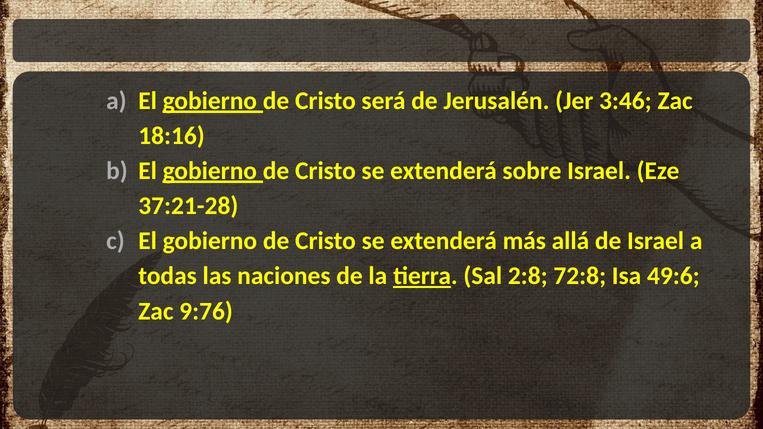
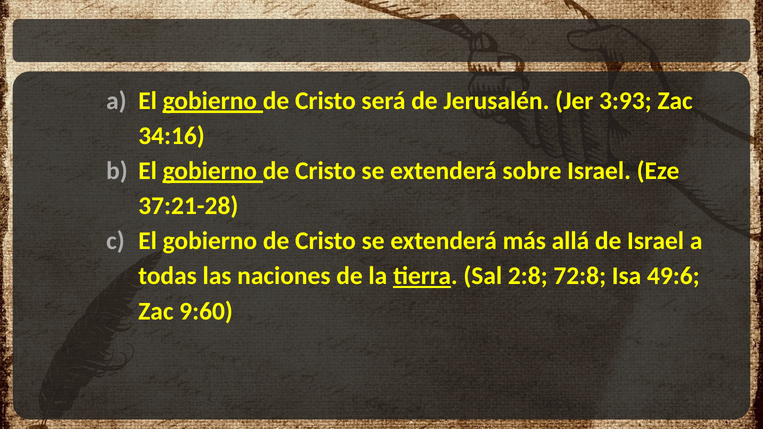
3:46: 3:46 -> 3:93
18:16: 18:16 -> 34:16
9:76: 9:76 -> 9:60
